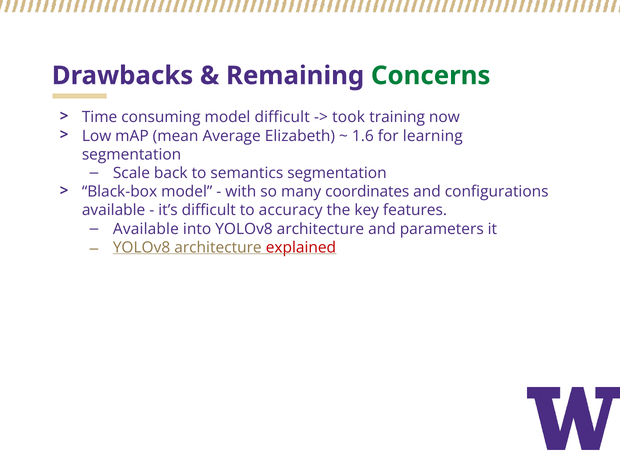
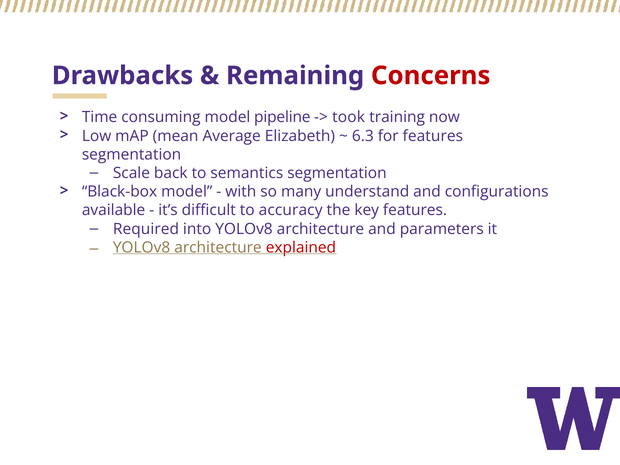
Concerns colour: green -> red
model difficult: difficult -> pipeline
1.6: 1.6 -> 6.3
for learning: learning -> features
coordinates: coordinates -> understand
Available at (146, 229): Available -> Required
